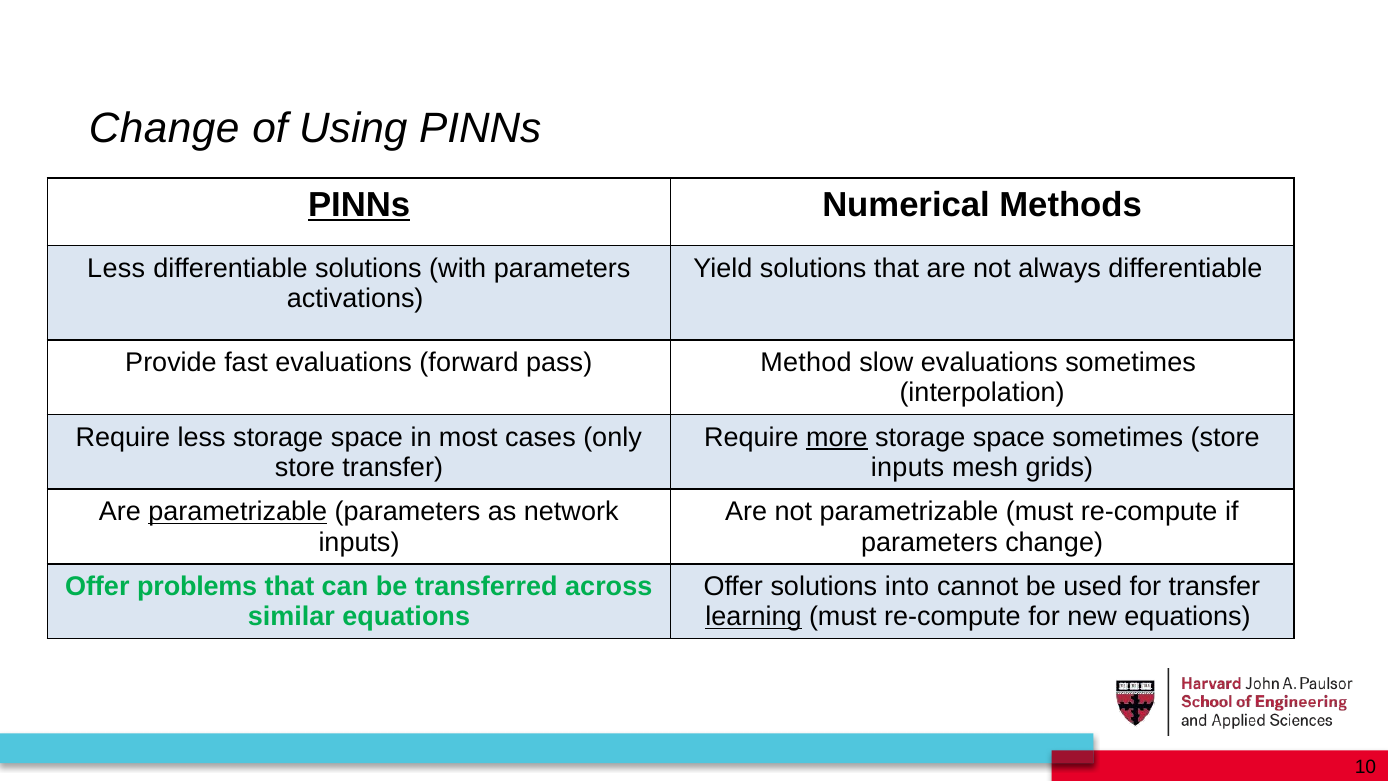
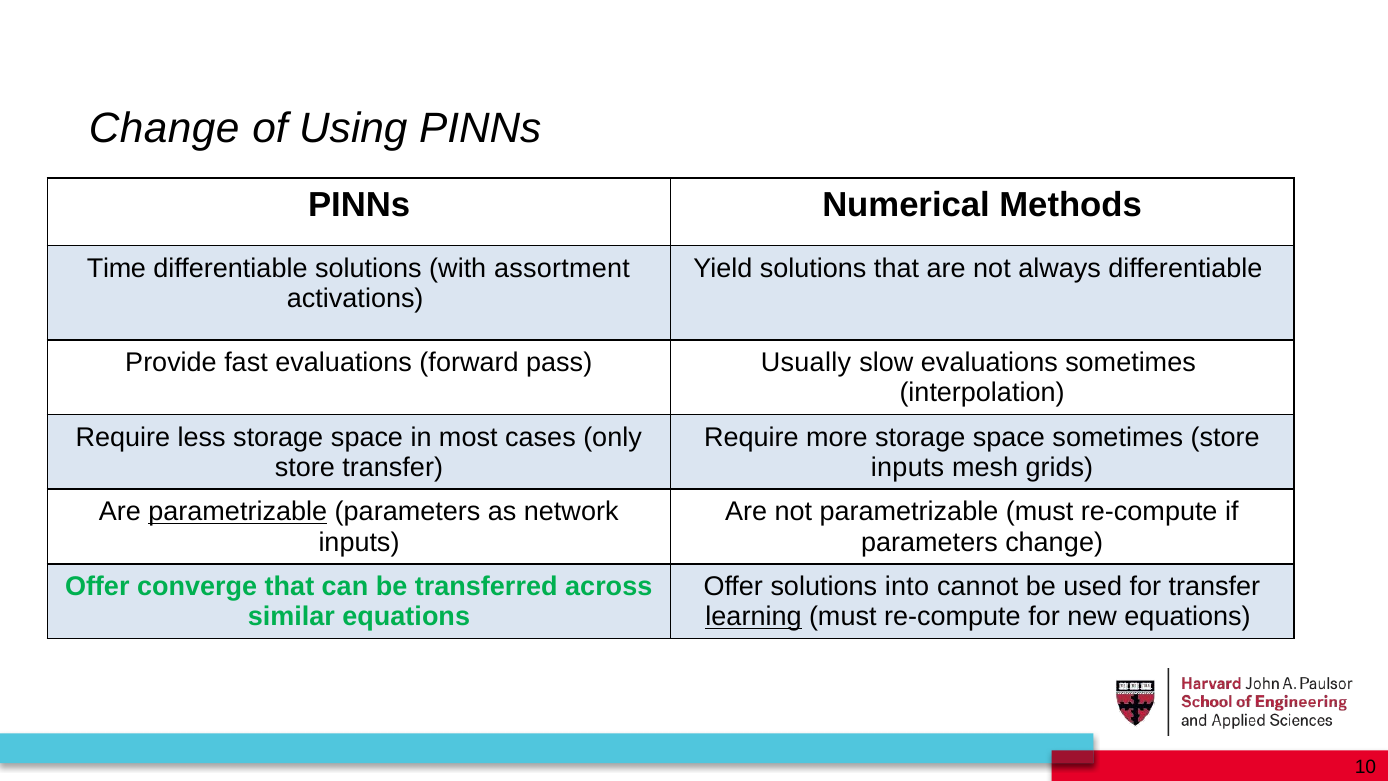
PINNs at (359, 205) underline: present -> none
Less at (116, 268): Less -> Time
with parameters: parameters -> assortment
Method: Method -> Usually
more underline: present -> none
problems: problems -> converge
